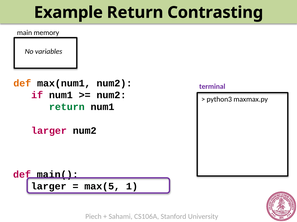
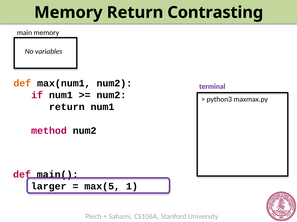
Example at (68, 12): Example -> Memory
return at (67, 107) colour: green -> black
larger at (49, 131): larger -> method
